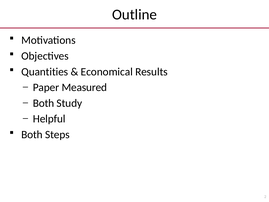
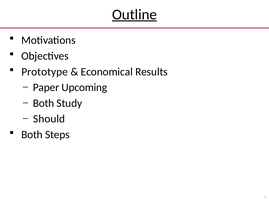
Outline underline: none -> present
Quantities: Quantities -> Prototype
Measured: Measured -> Upcoming
Helpful: Helpful -> Should
